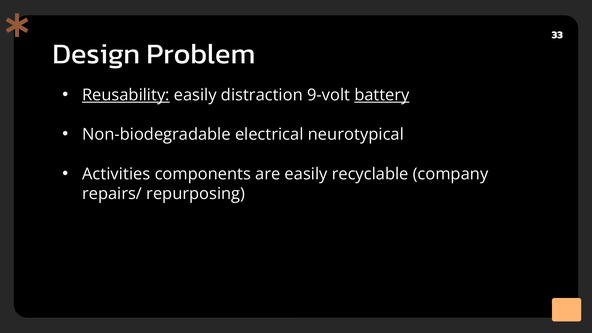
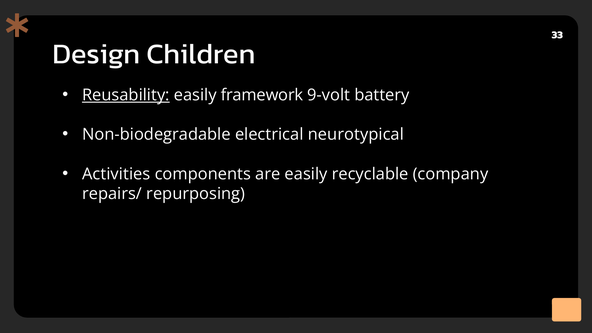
Problem: Problem -> Children
distraction: distraction -> framework
battery underline: present -> none
